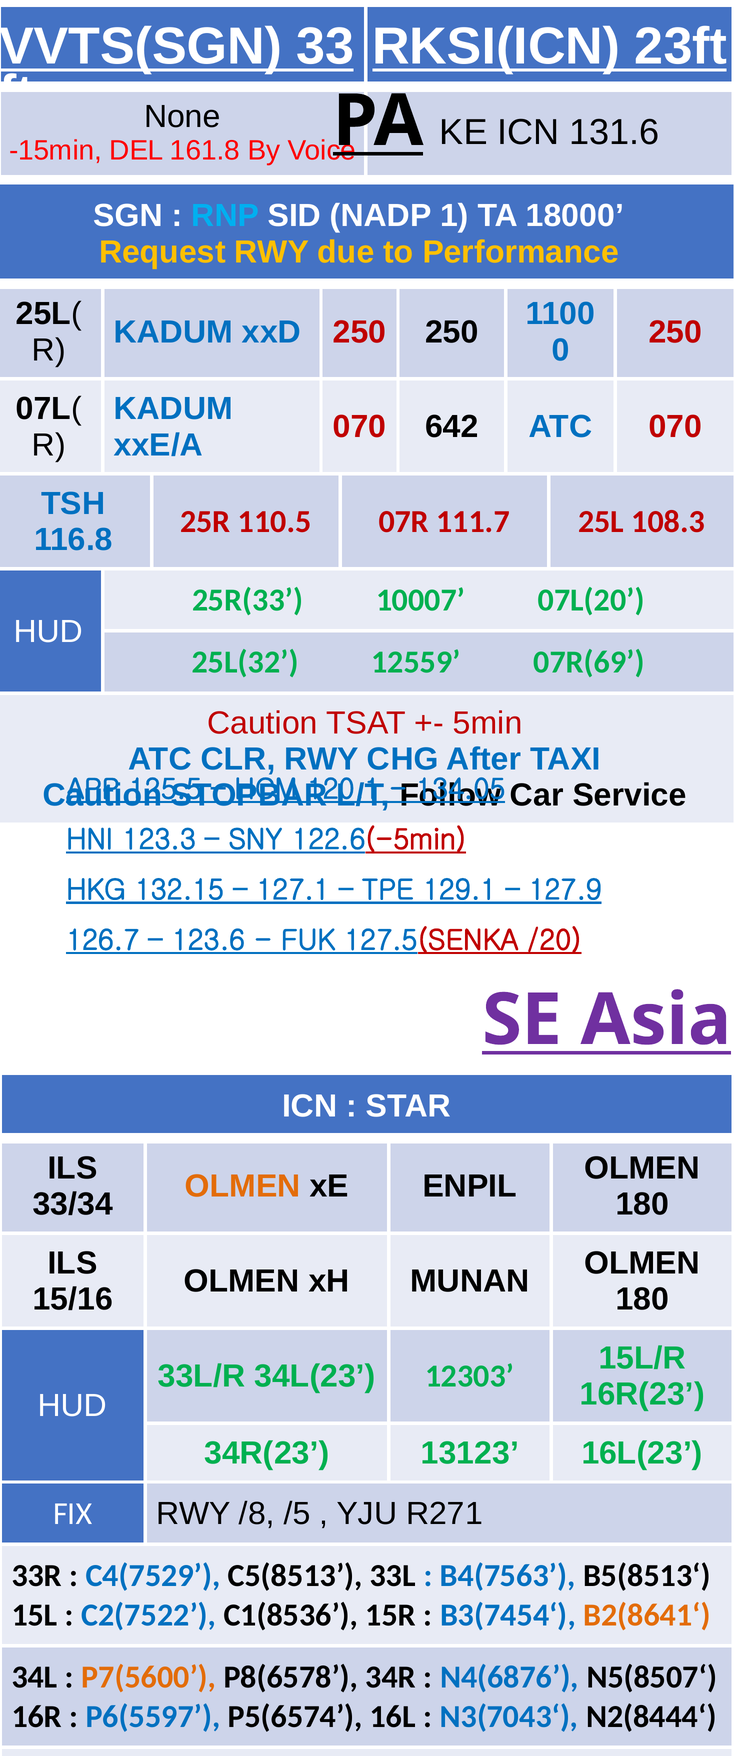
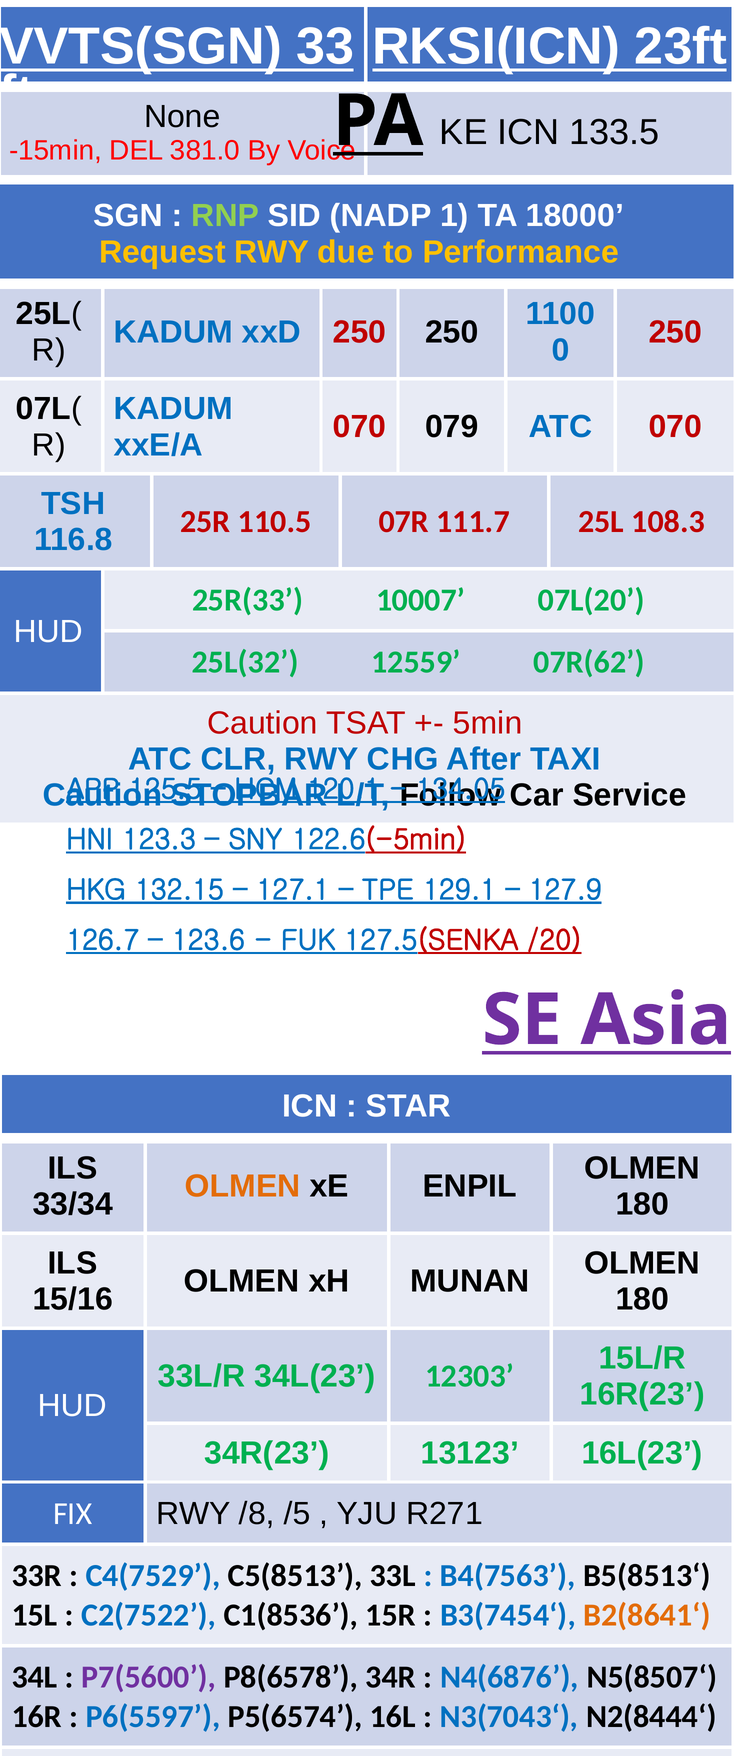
161.8: 161.8 -> 381.0
131.6: 131.6 -> 133.5
RNP colour: light blue -> light green
642: 642 -> 079
07R(69: 07R(69 -> 07R(62
P7(5600 colour: orange -> purple
